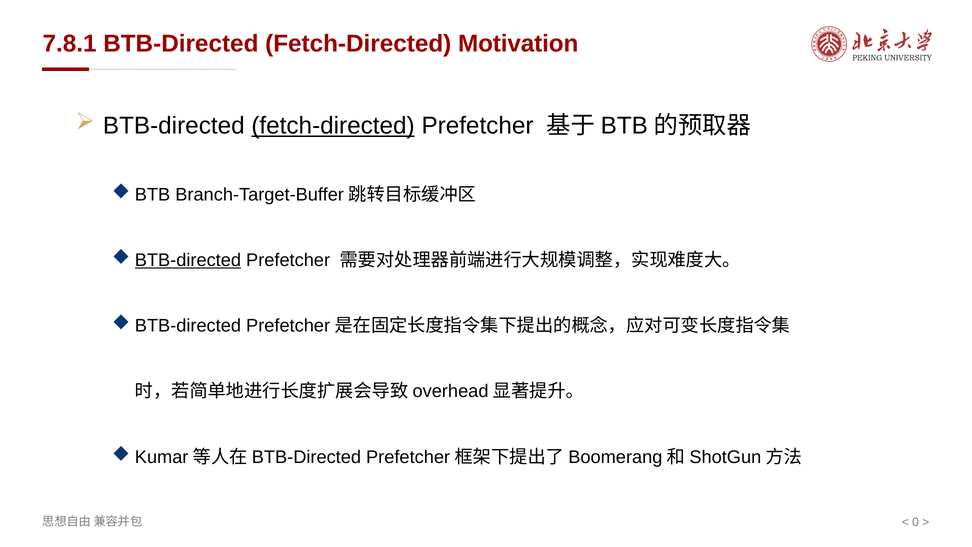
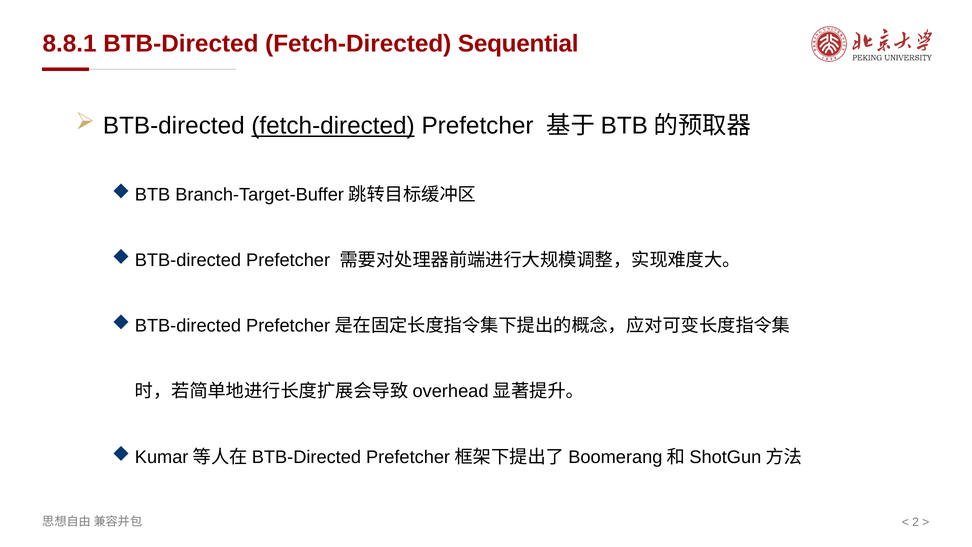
7.8.1: 7.8.1 -> 8.8.1
Motivation: Motivation -> Sequential
BTB-directed at (188, 260) underline: present -> none
0: 0 -> 2
